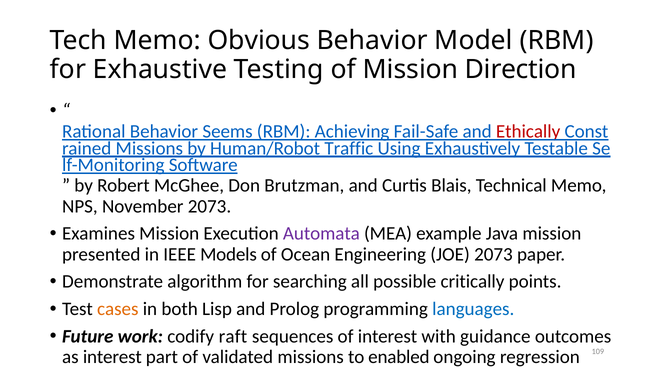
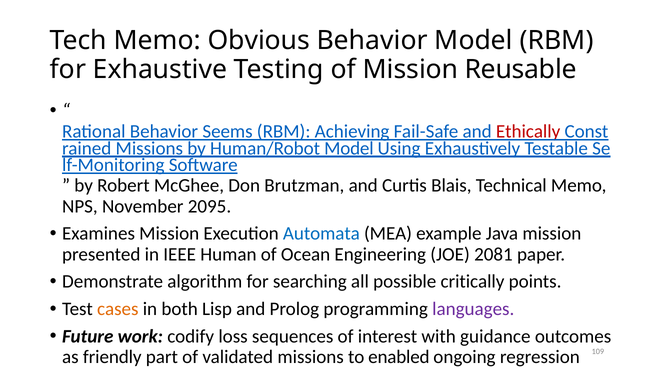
Direction: Direction -> Reusable
Human/Robot Traffic: Traffic -> Model
November 2073: 2073 -> 2095
Automata colour: purple -> blue
Models: Models -> Human
JOE 2073: 2073 -> 2081
languages colour: blue -> purple
raft: raft -> loss
as interest: interest -> friendly
